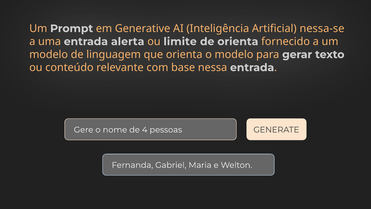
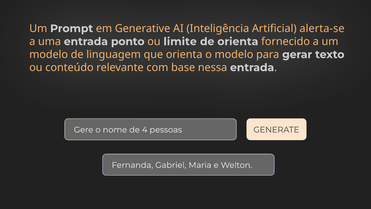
nessa-se: nessa-se -> alerta-se
alerta: alerta -> ponto
